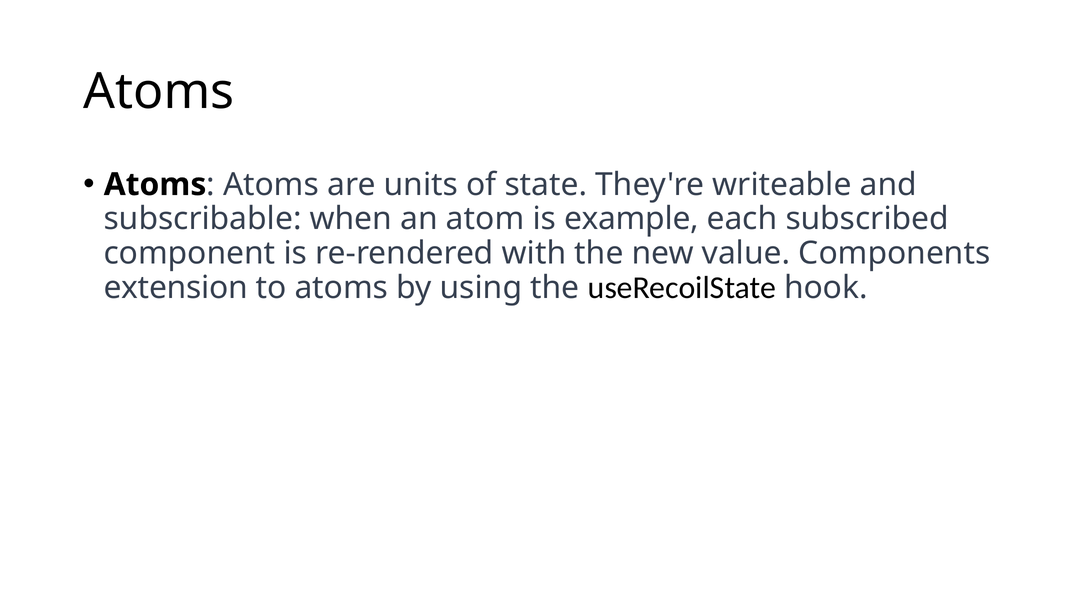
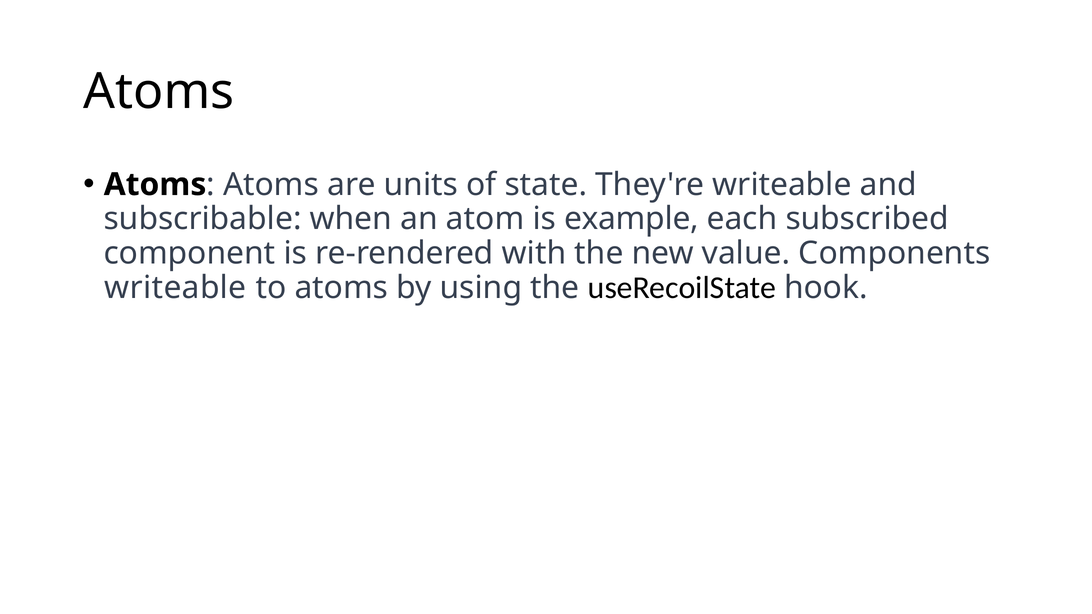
extension at (176, 288): extension -> writeable
